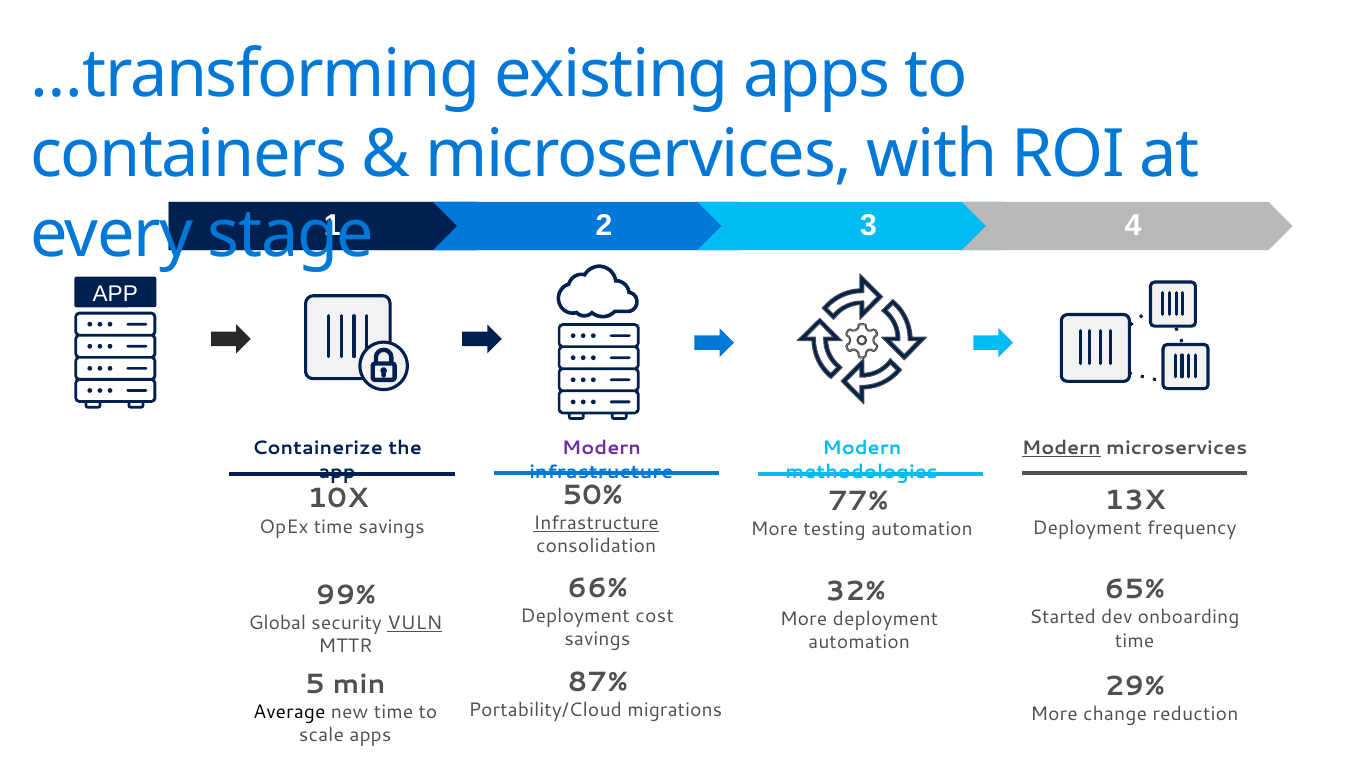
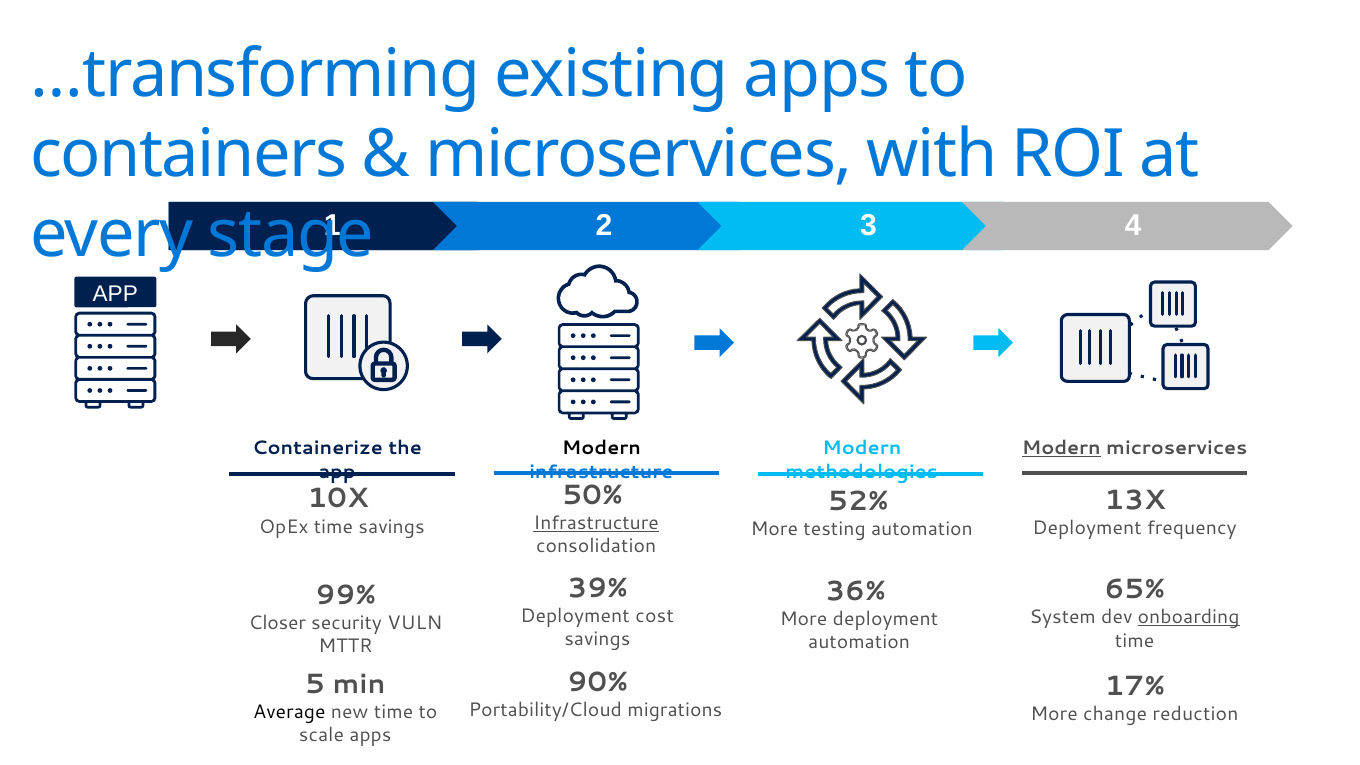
Modern at (601, 448) colour: purple -> black
77%: 77% -> 52%
66%: 66% -> 39%
32%: 32% -> 36%
Started: Started -> System
onboarding underline: none -> present
Global: Global -> Closer
VULN underline: present -> none
87%: 87% -> 90%
29%: 29% -> 17%
